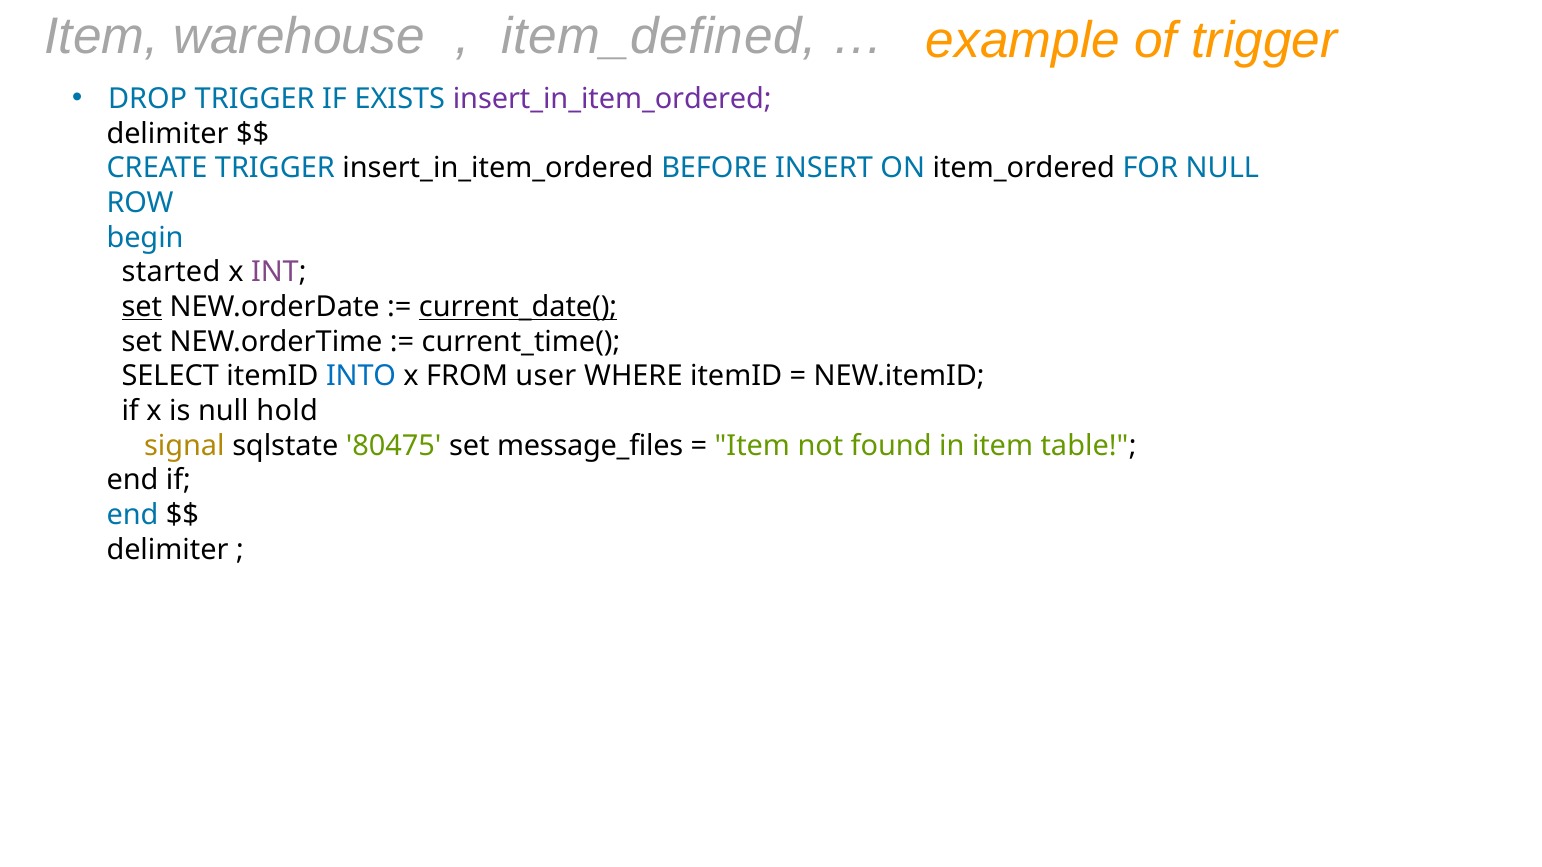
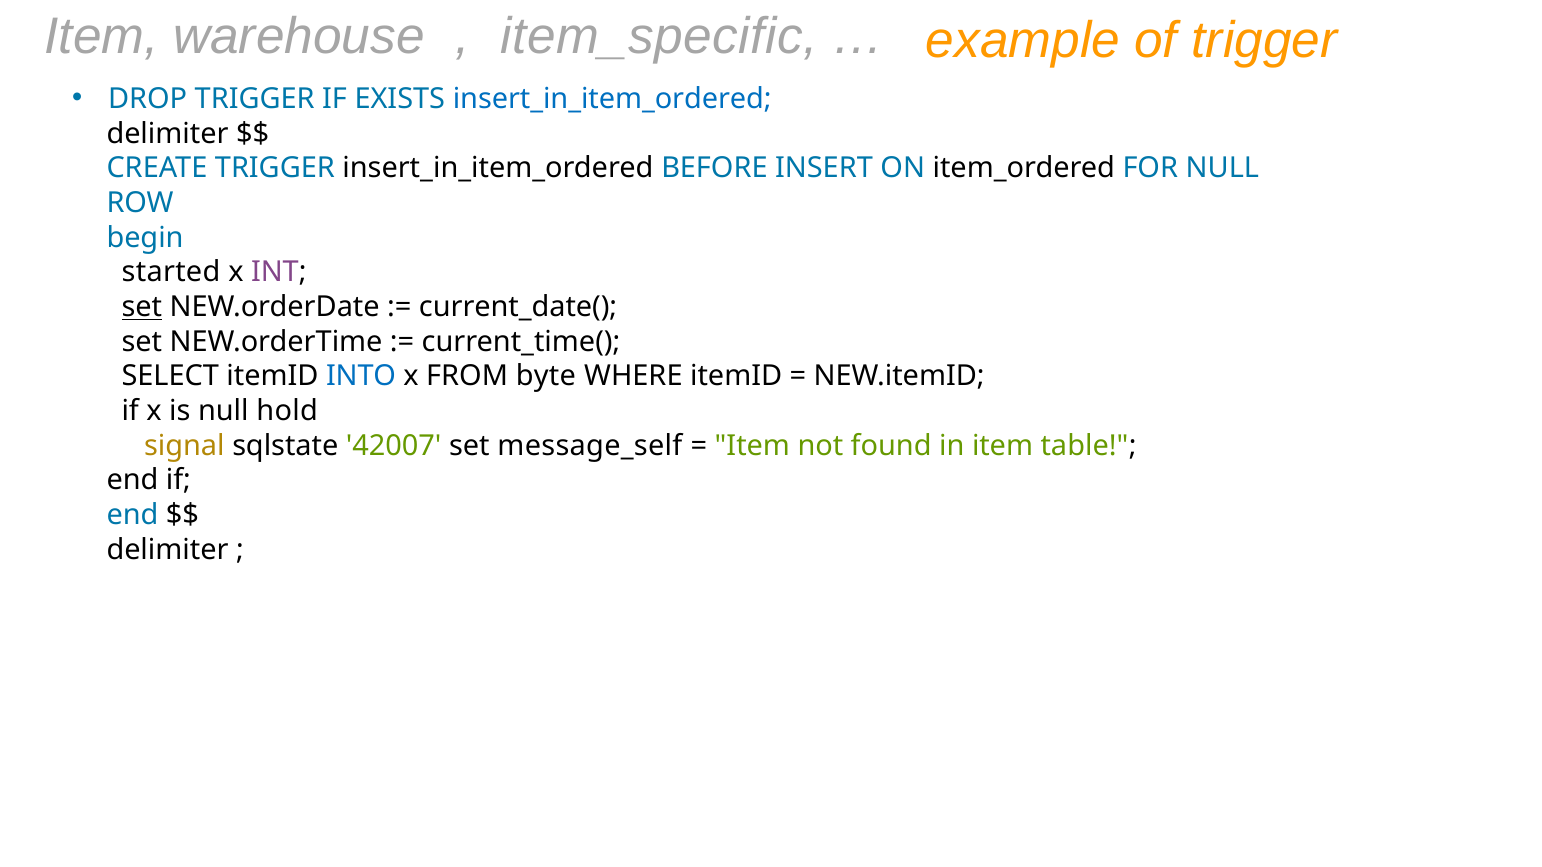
item_defined: item_defined -> item_specific
insert_in_item_ordered at (612, 99) colour: purple -> blue
current_date( underline: present -> none
user: user -> byte
80475: 80475 -> 42007
message_files: message_files -> message_self
